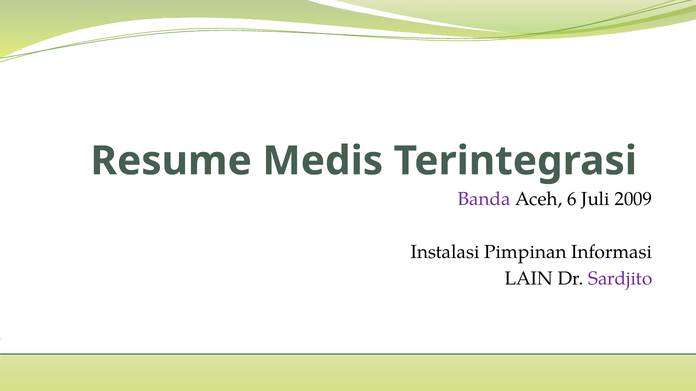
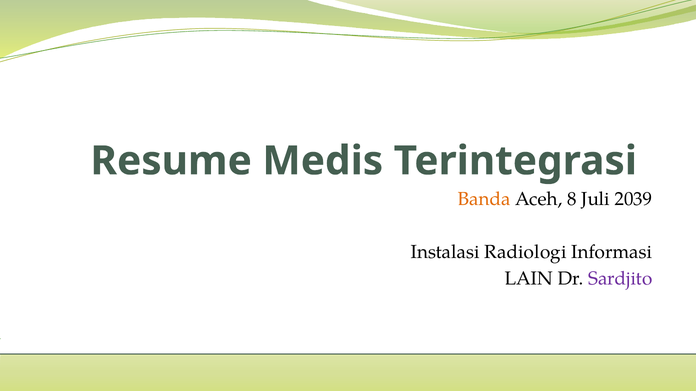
Banda colour: purple -> orange
6: 6 -> 8
2009: 2009 -> 2039
Pimpinan: Pimpinan -> Radiologi
